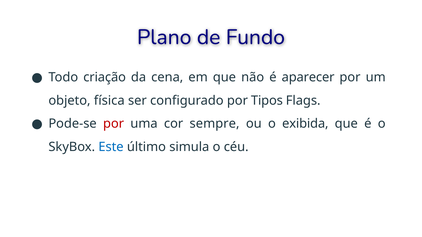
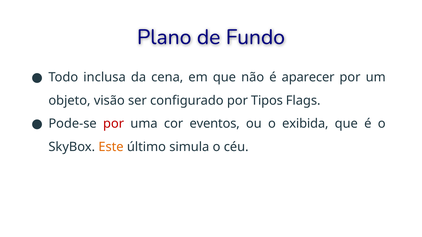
criação: criação -> inclusa
física: física -> visão
sempre: sempre -> eventos
Este colour: blue -> orange
